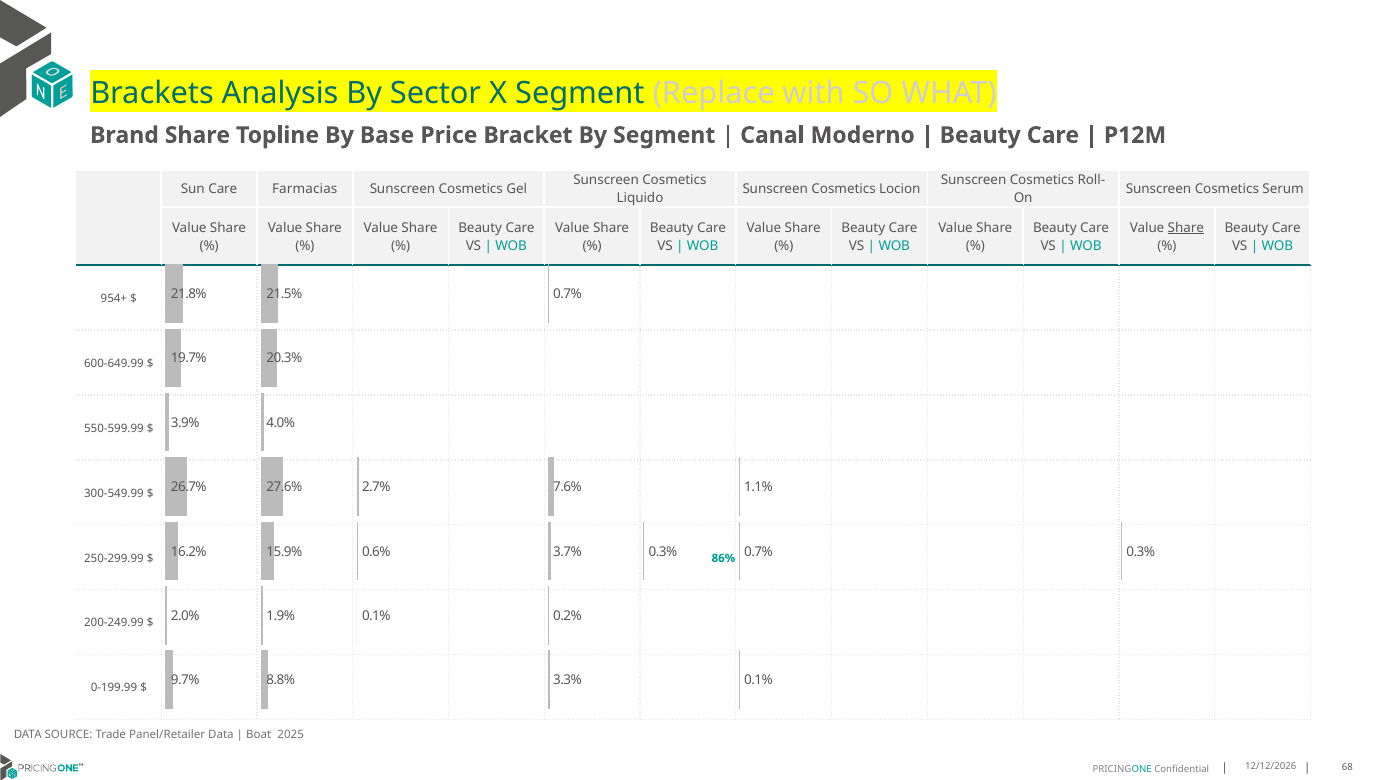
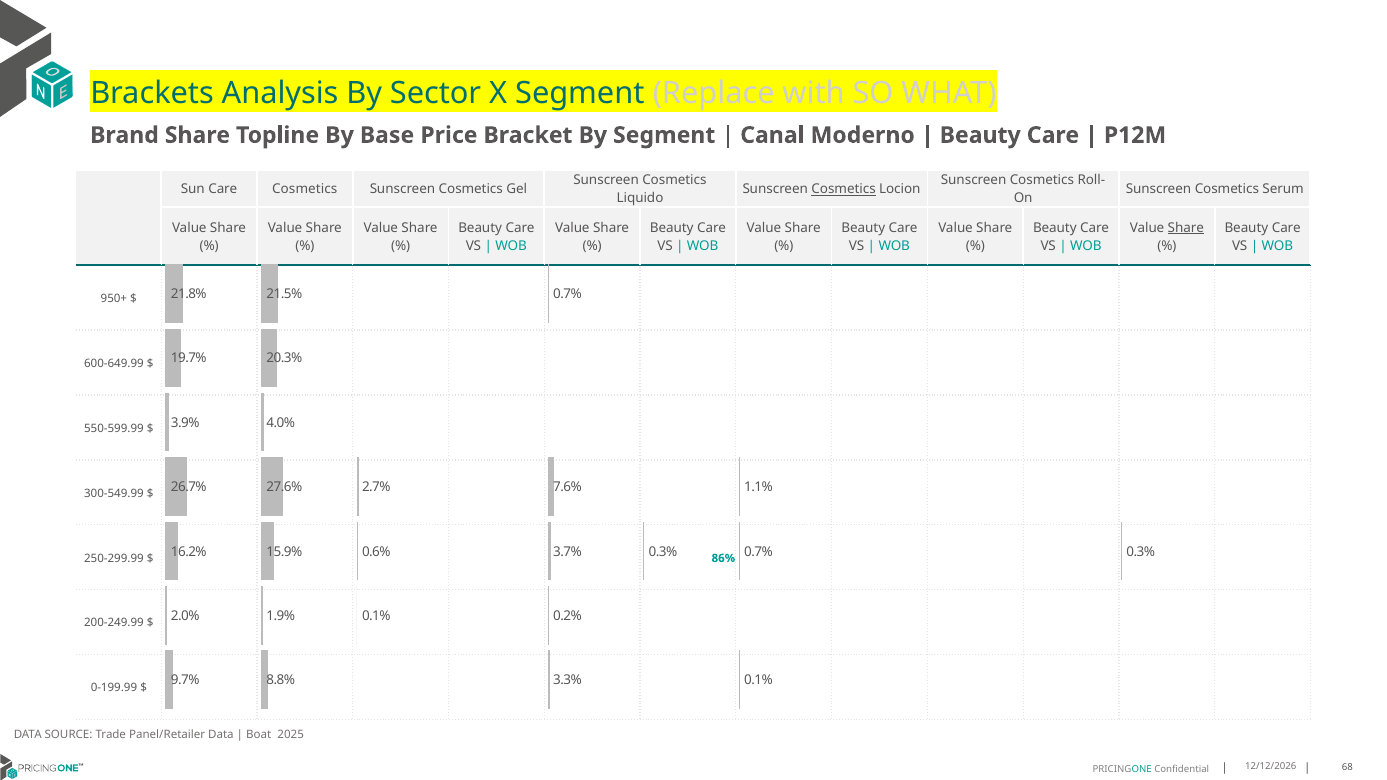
Care Farmacias: Farmacias -> Cosmetics
Cosmetics at (844, 189) underline: none -> present
954+: 954+ -> 950+
